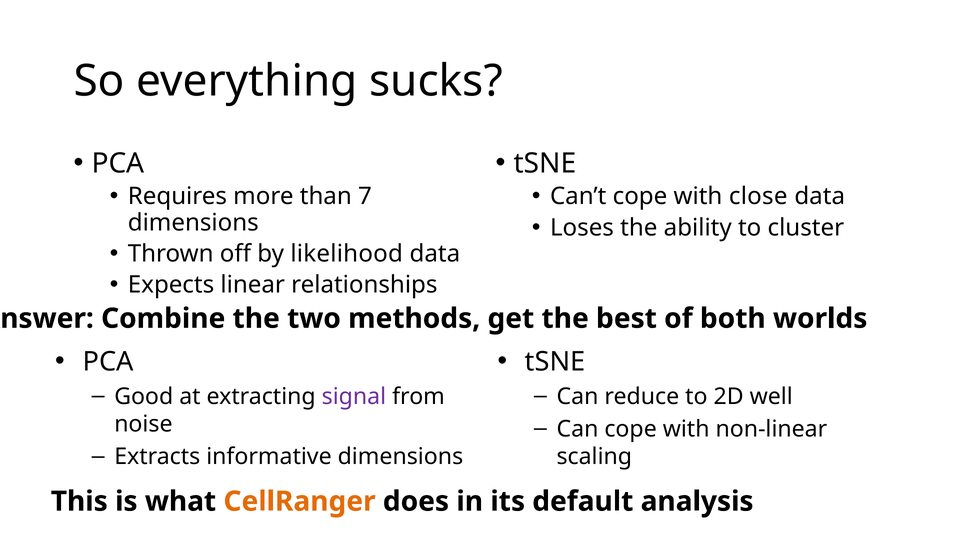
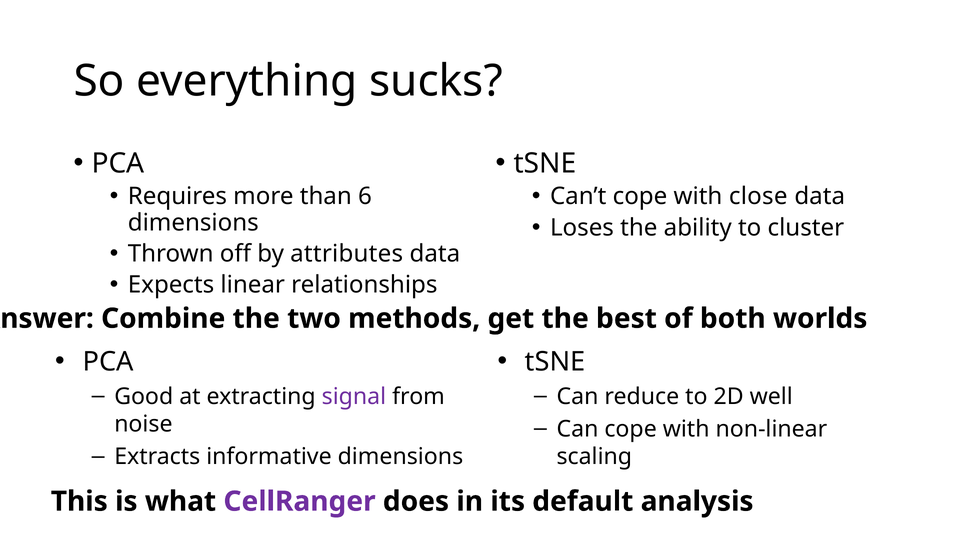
7: 7 -> 6
likelihood: likelihood -> attributes
CellRanger colour: orange -> purple
